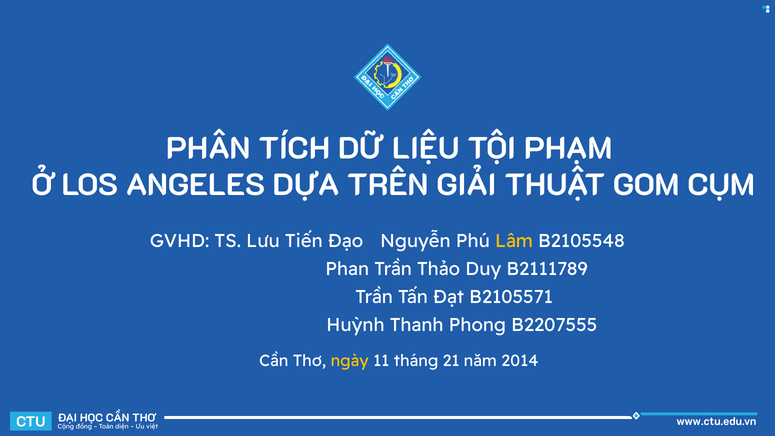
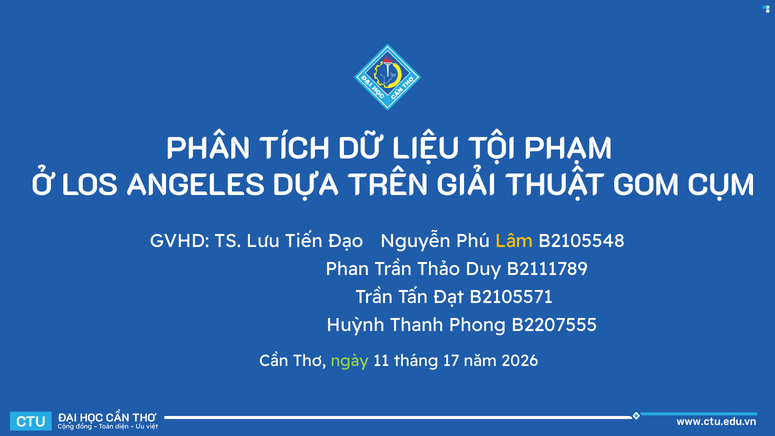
ngày colour: yellow -> light green
21: 21 -> 17
2014: 2014 -> 2026
